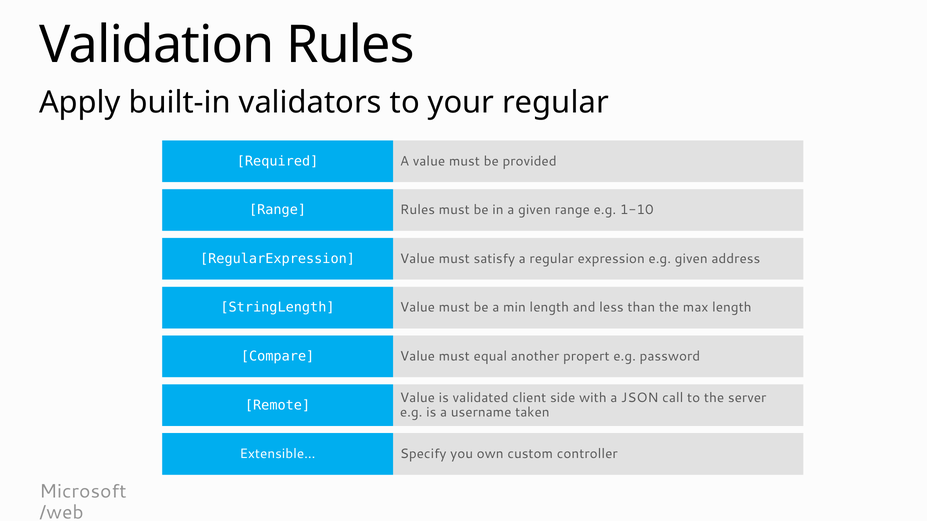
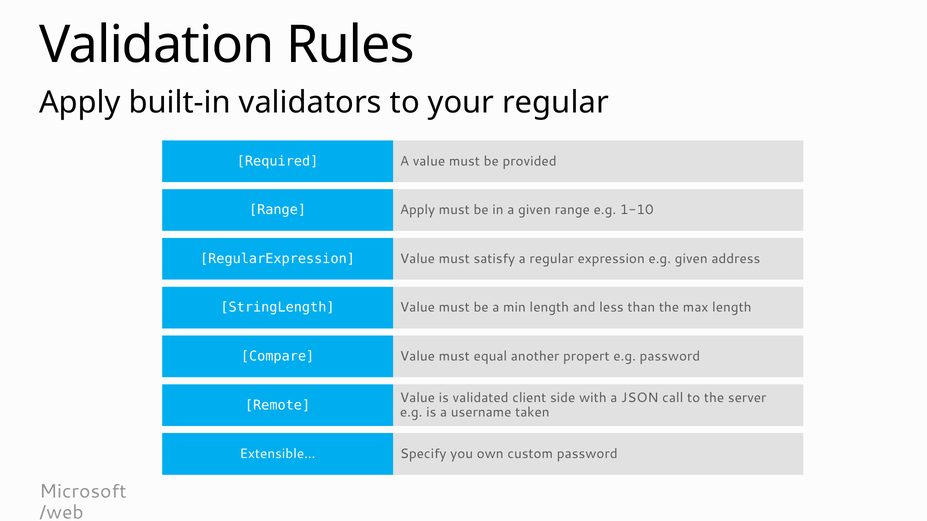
Rules at (417, 210): Rules -> Apply
custom controller: controller -> password
